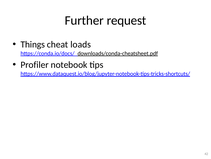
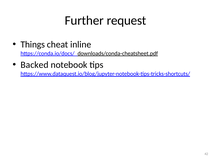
loads: loads -> inline
Profiler: Profiler -> Backed
